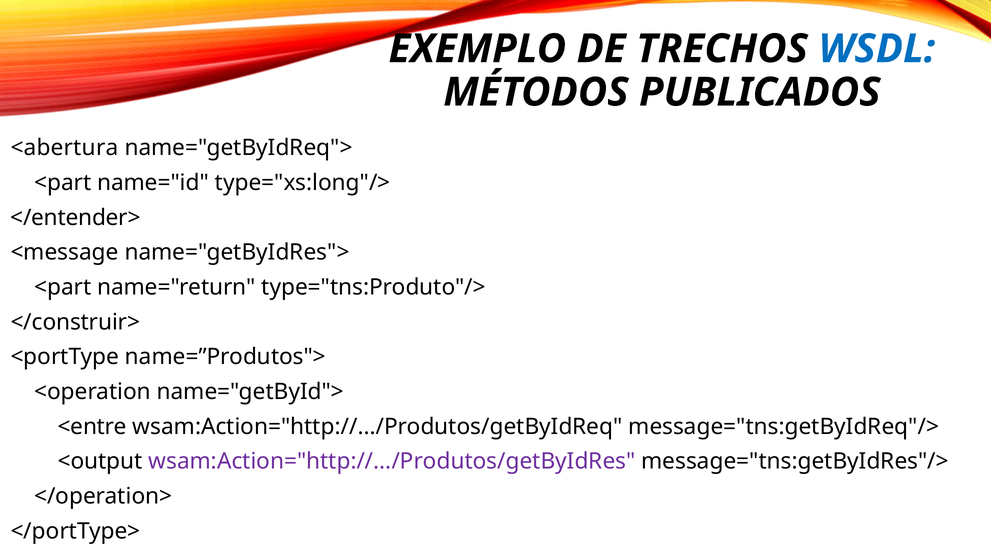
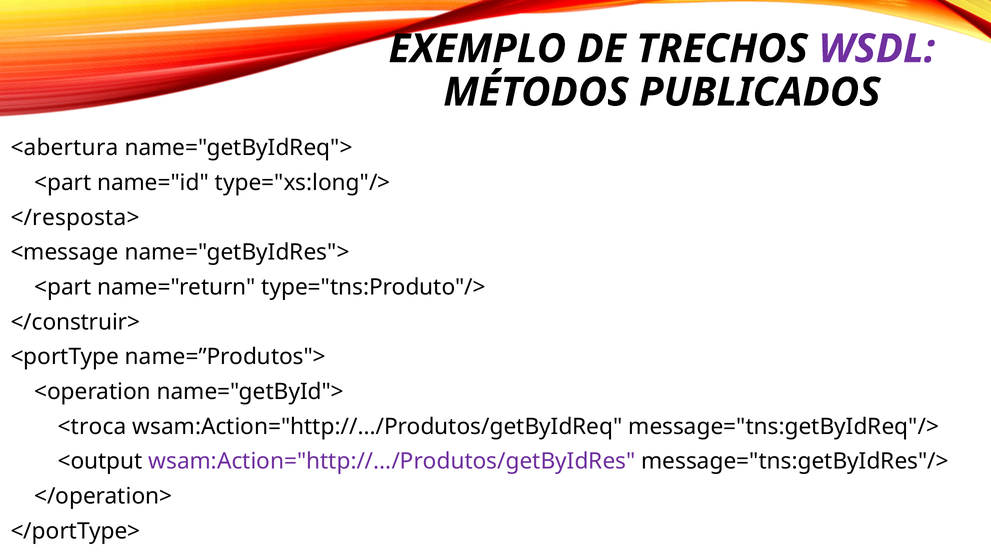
WSDL colour: blue -> purple
</entender>: </entender> -> </resposta>
<entre: <entre -> <troca
